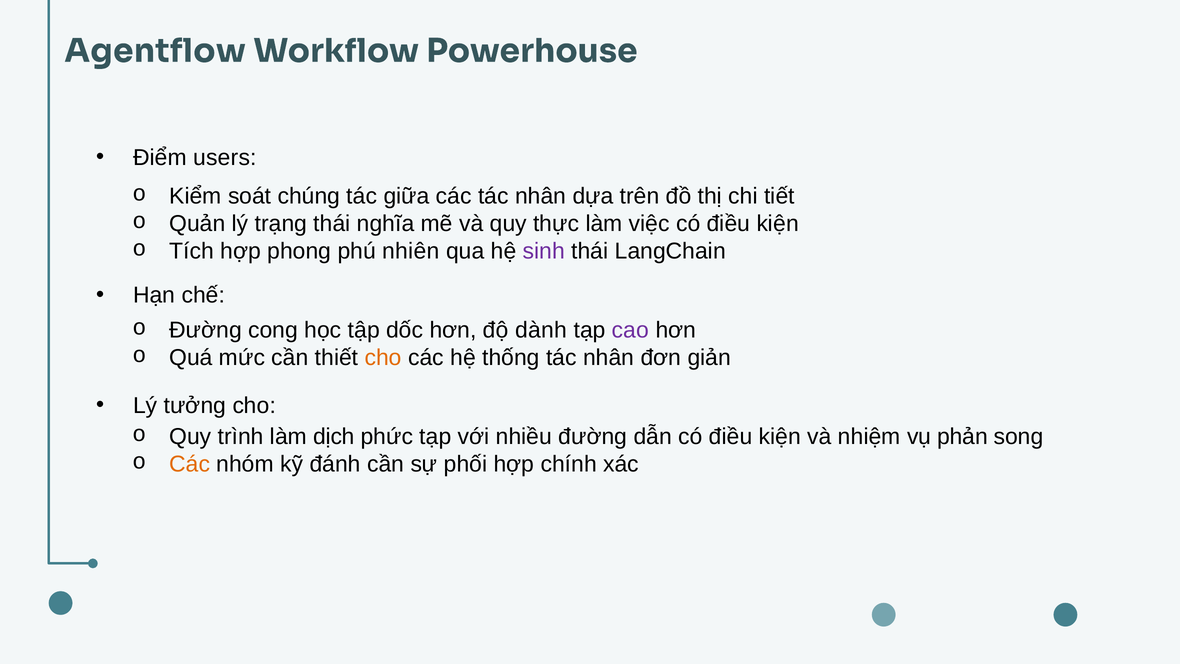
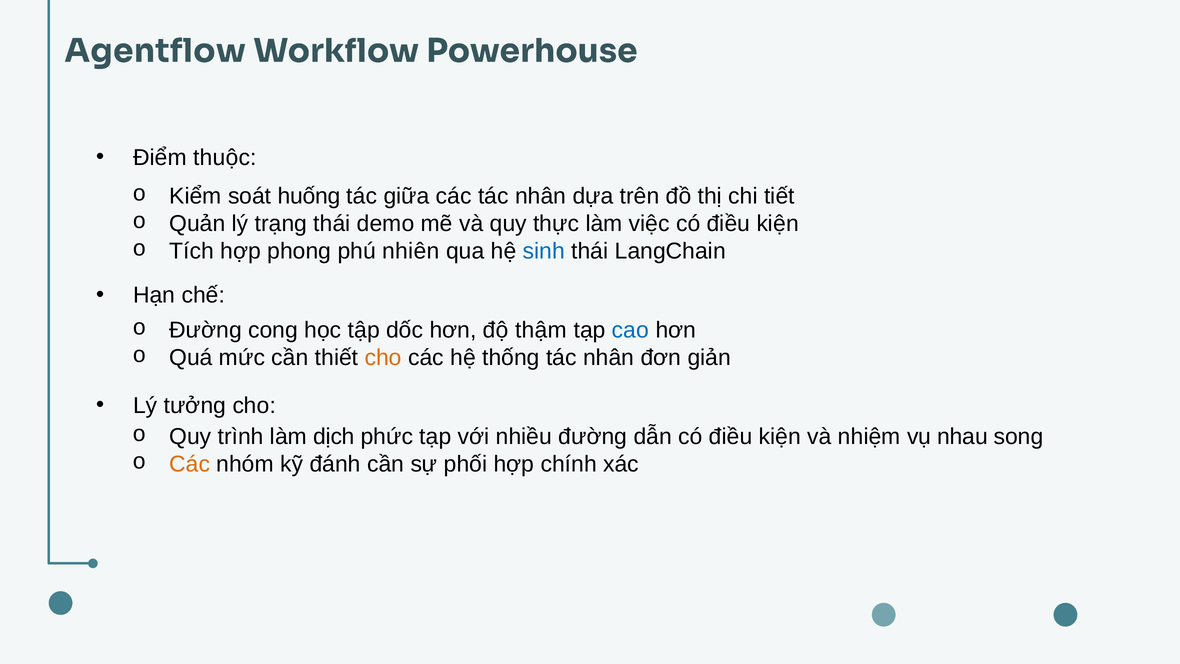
users: users -> thuộc
chúng: chúng -> huống
nghĩa: nghĩa -> demo
sinh colour: purple -> blue
dành: dành -> thậm
cao colour: purple -> blue
phản: phản -> nhau
